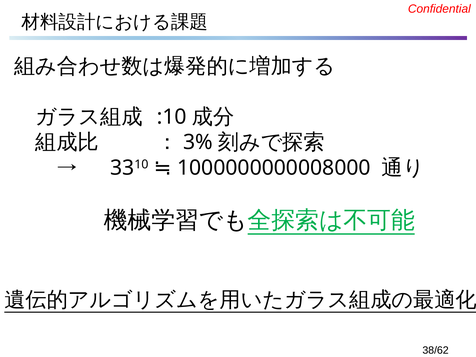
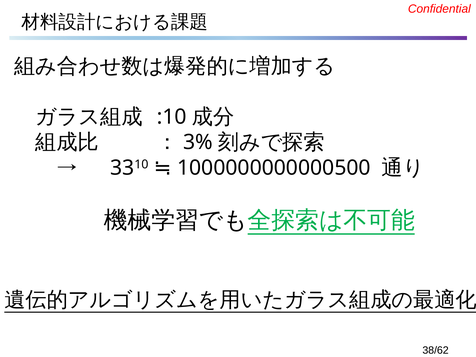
1000000000008000: 1000000000008000 -> 1000000000000500
